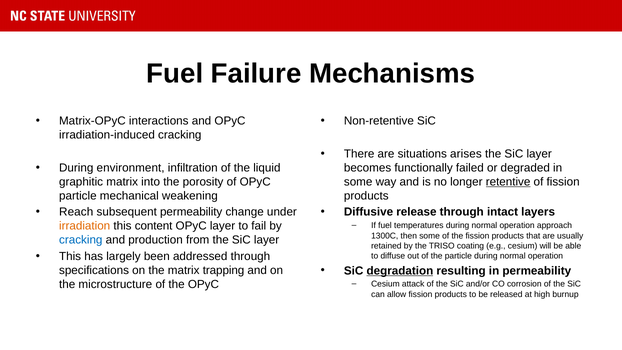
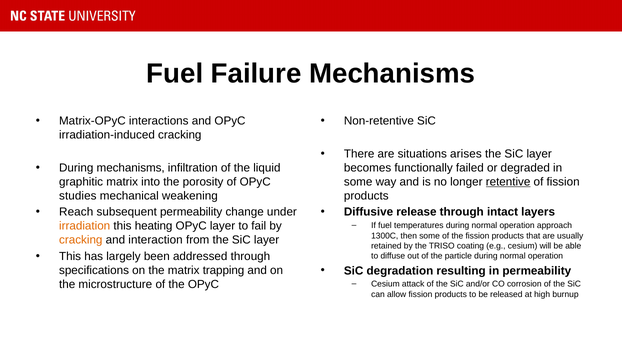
During environment: environment -> mechanisms
particle at (78, 196): particle -> studies
content: content -> heating
cracking at (81, 240) colour: blue -> orange
production: production -> interaction
degradation underline: present -> none
